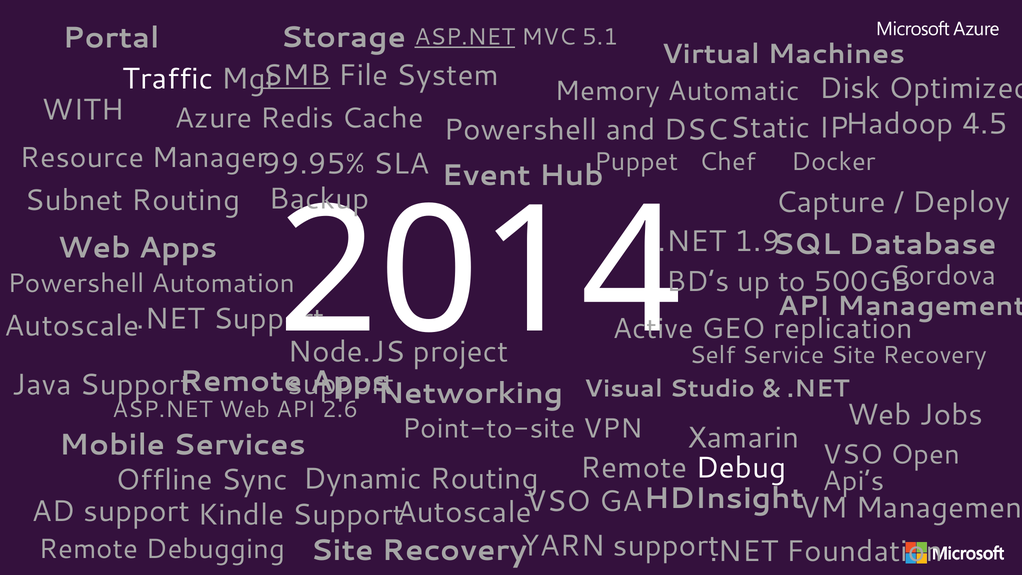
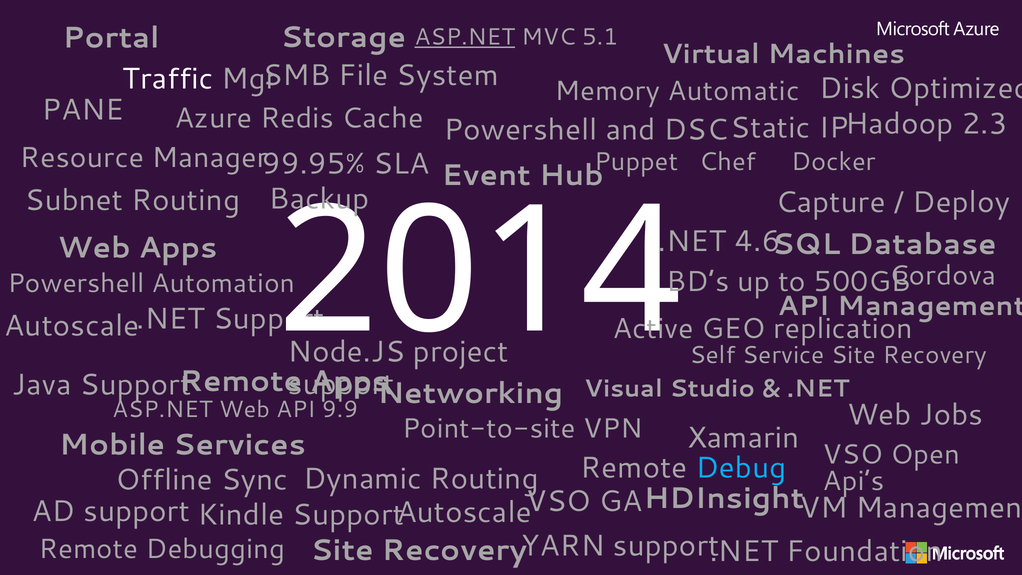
SMB underline: present -> none
WITH: WITH -> PANE
4.5: 4.5 -> 2.3
1.9: 1.9 -> 4.6
2.6: 2.6 -> 9.9
Debug colour: white -> light blue
